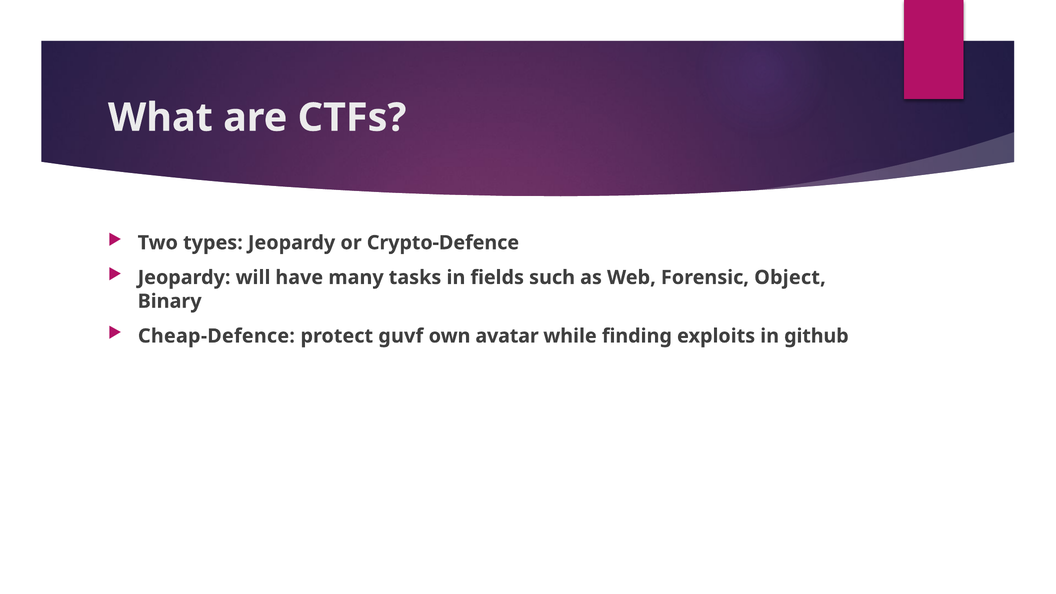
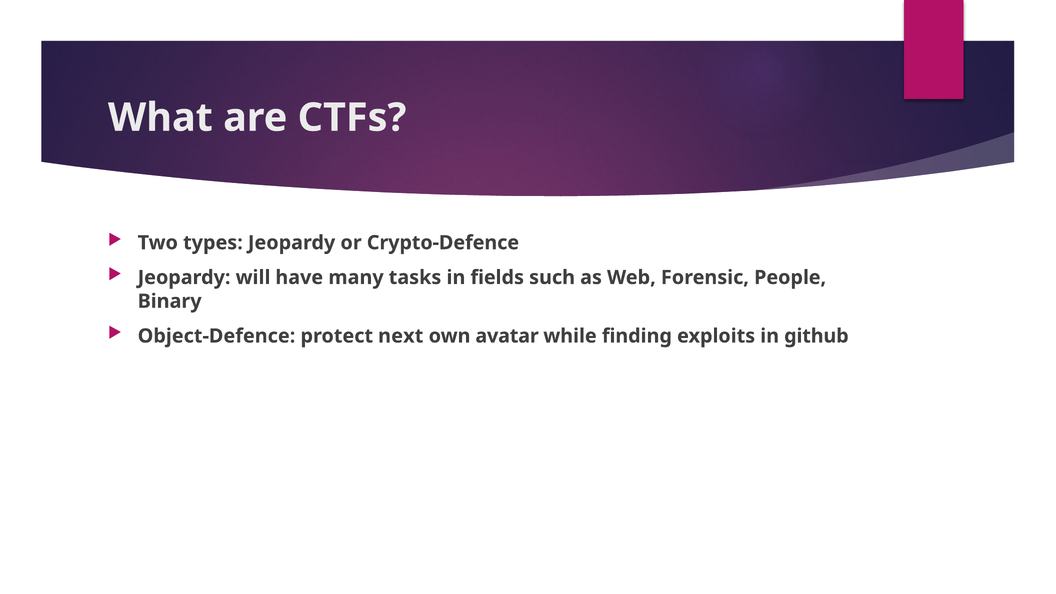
Object: Object -> People
Cheap-Defence: Cheap-Defence -> Object-Defence
guvf: guvf -> next
